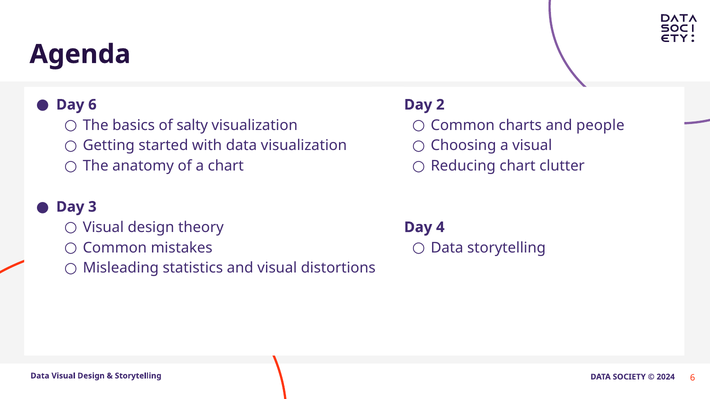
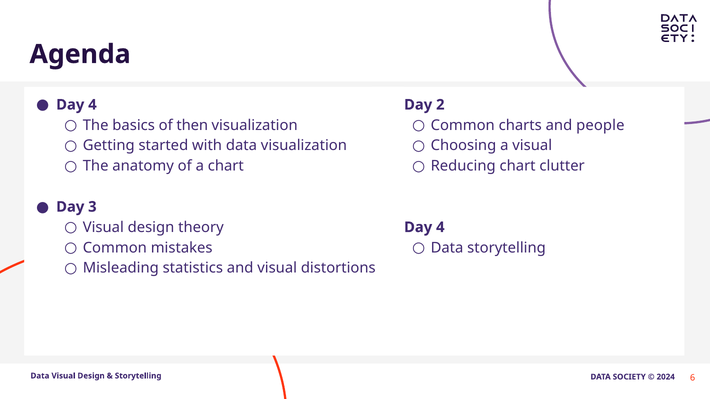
6 at (92, 105): 6 -> 4
salty: salty -> then
